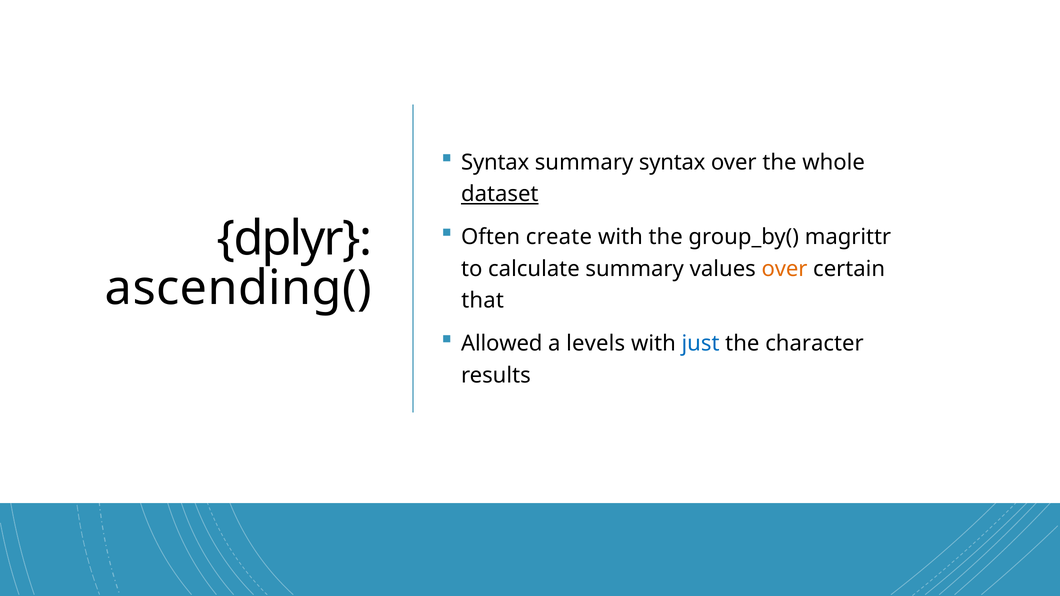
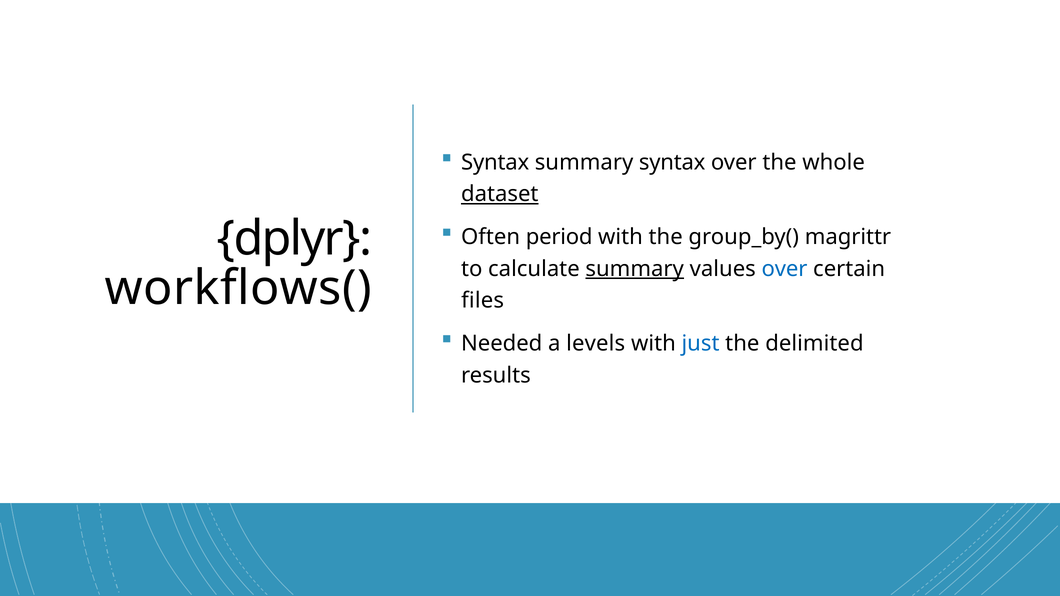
create: create -> period
summary at (635, 269) underline: none -> present
over at (784, 269) colour: orange -> blue
ascending(: ascending( -> workflows(
that: that -> files
Allowed: Allowed -> Needed
character: character -> delimited
